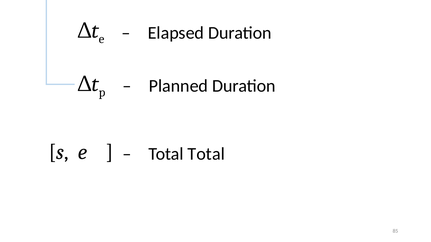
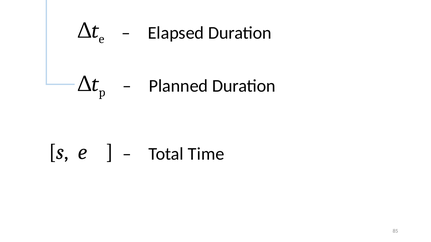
Total Total: Total -> Time
